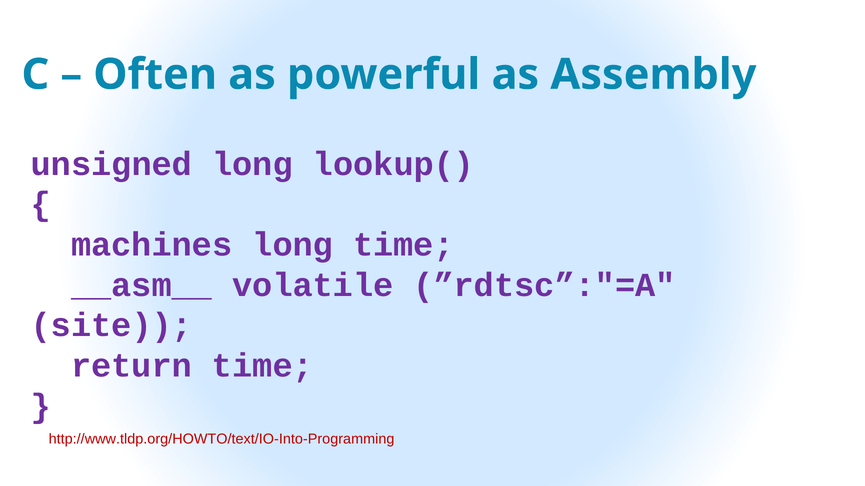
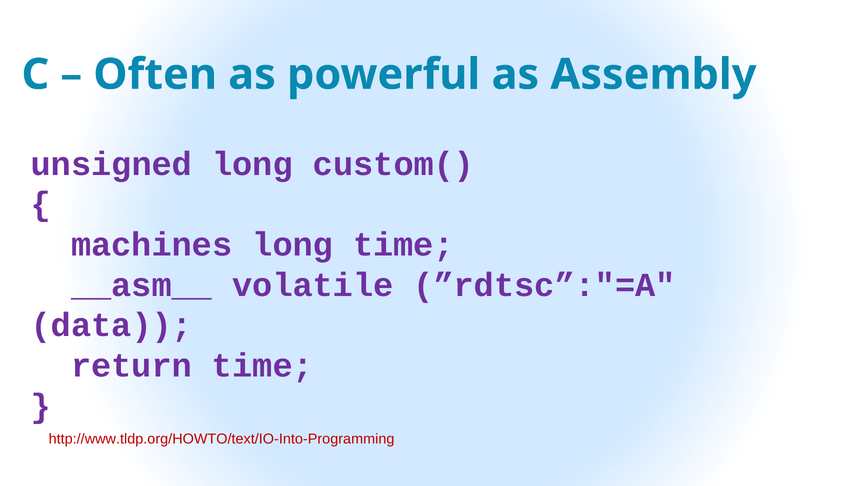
lookup(: lookup( -> custom(
site: site -> data
